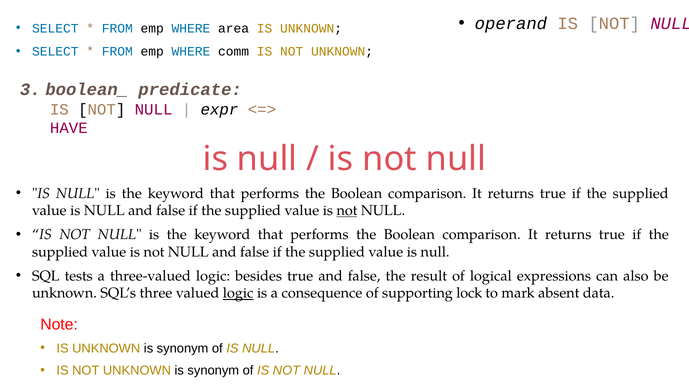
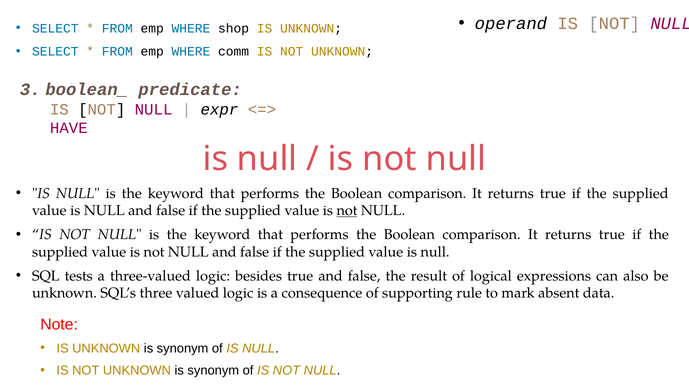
area: area -> shop
logic at (238, 294) underline: present -> none
lock: lock -> rule
